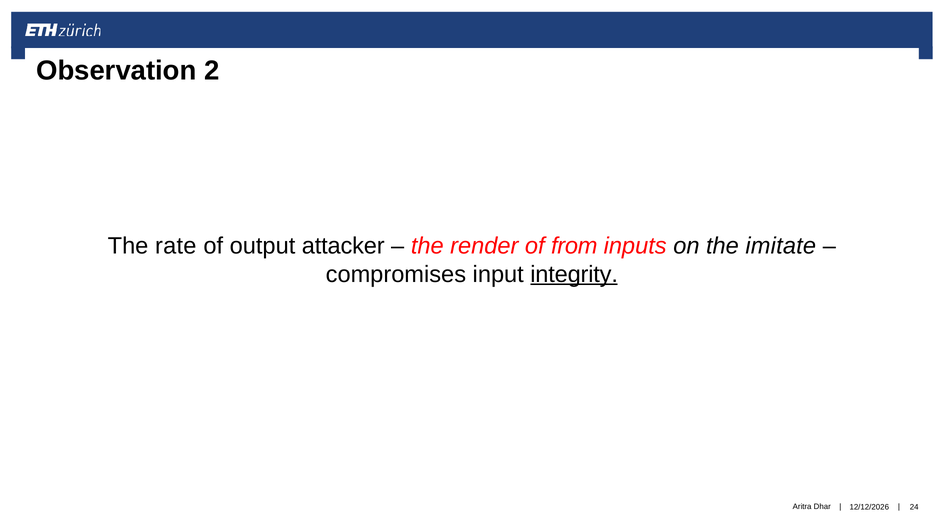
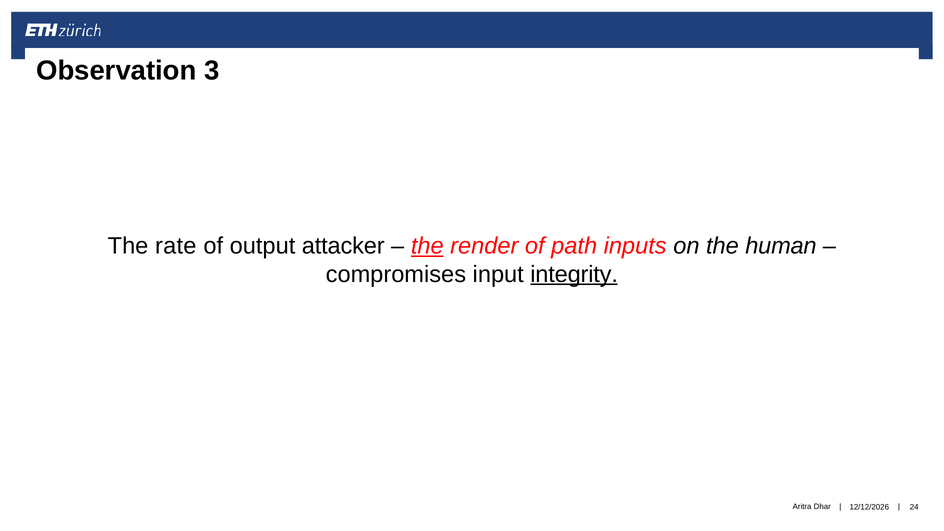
2: 2 -> 3
the at (427, 246) underline: none -> present
from: from -> path
imitate: imitate -> human
